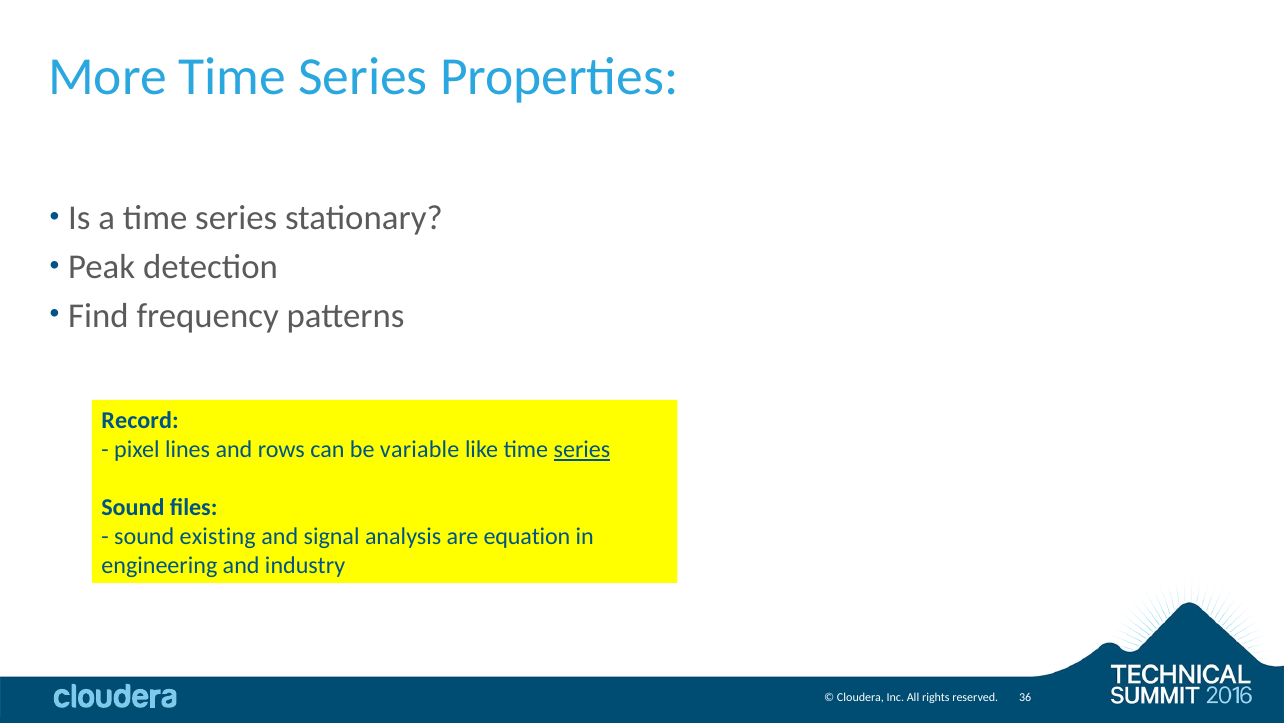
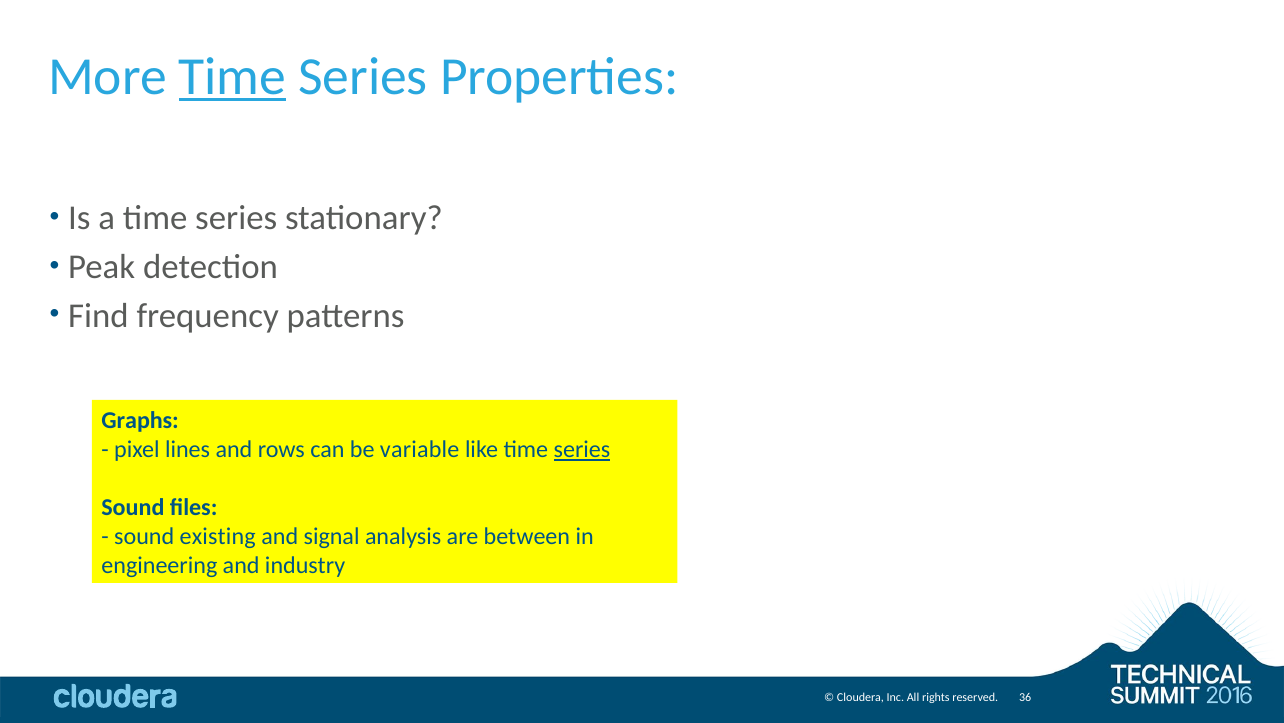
Time at (232, 76) underline: none -> present
Record: Record -> Graphs
equation: equation -> between
